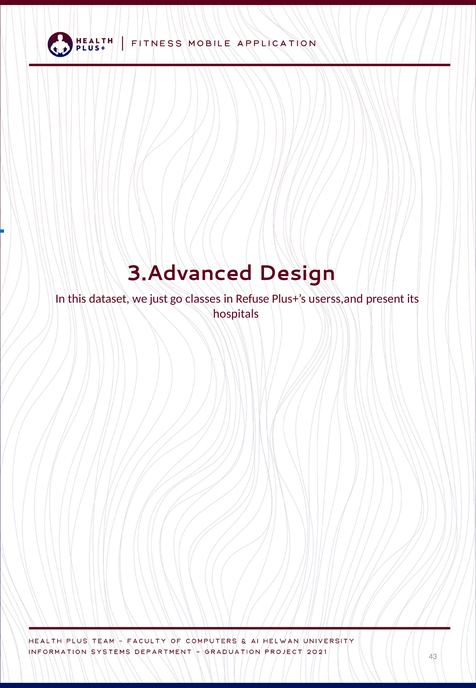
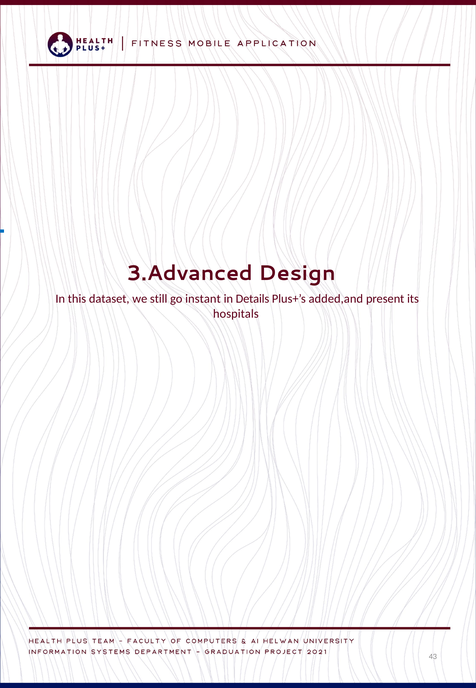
just: just -> still
classes: classes -> instant
Refuse: Refuse -> Details
userss,and: userss,and -> added,and
